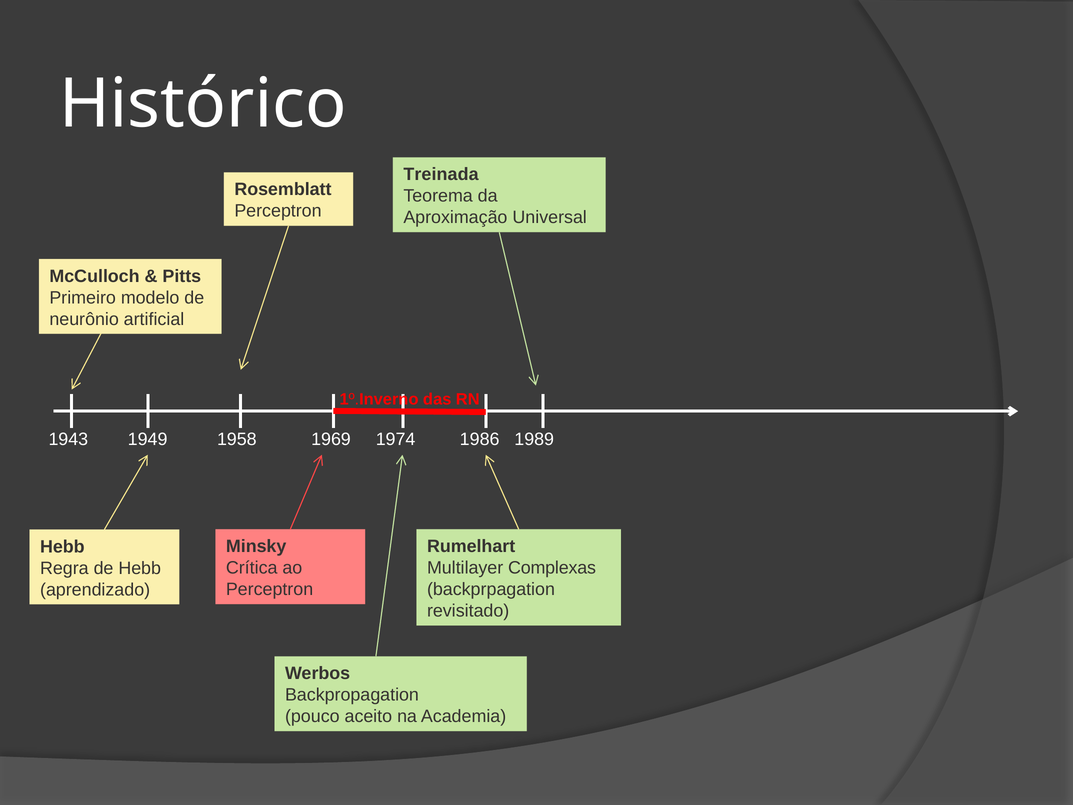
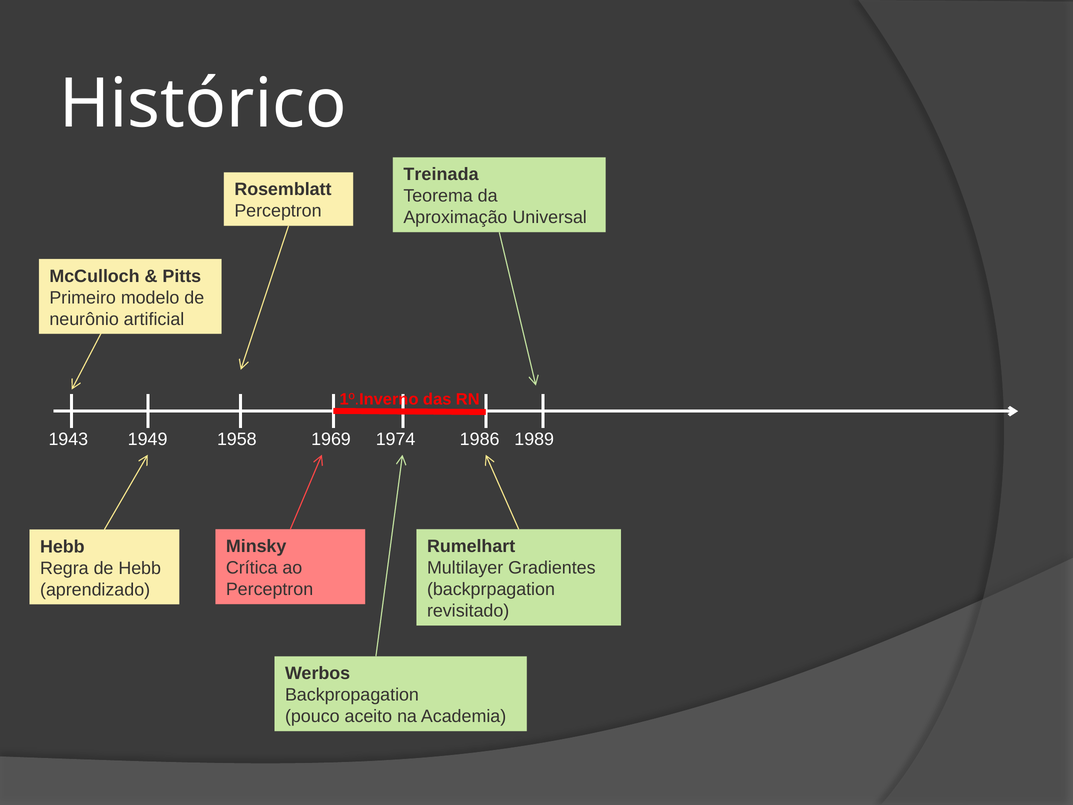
Complexas: Complexas -> Gradientes
